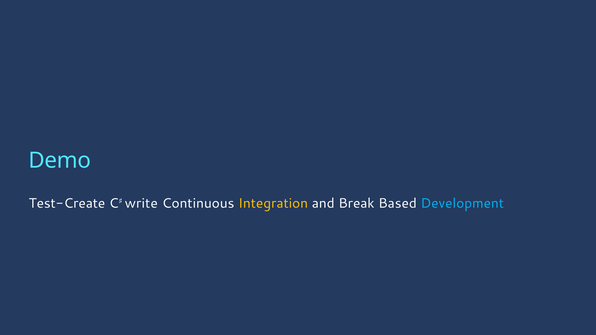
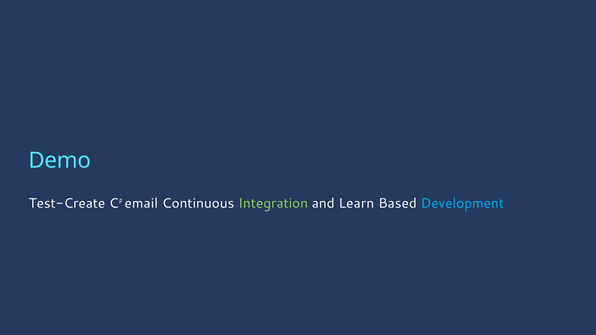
write: write -> email
Integration colour: yellow -> light green
Break: Break -> Learn
